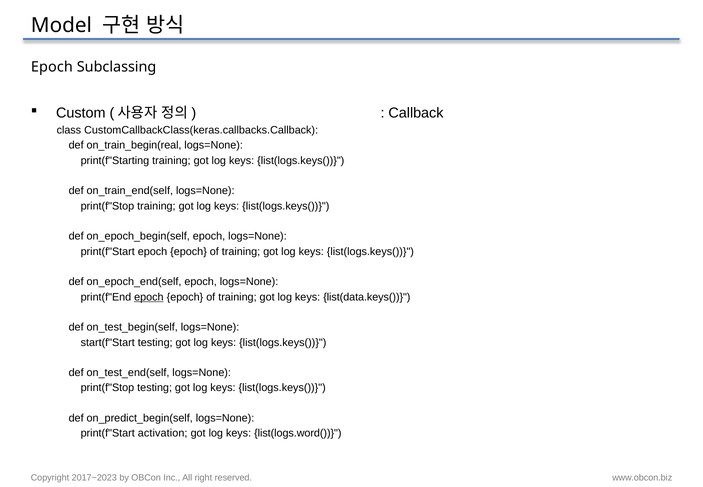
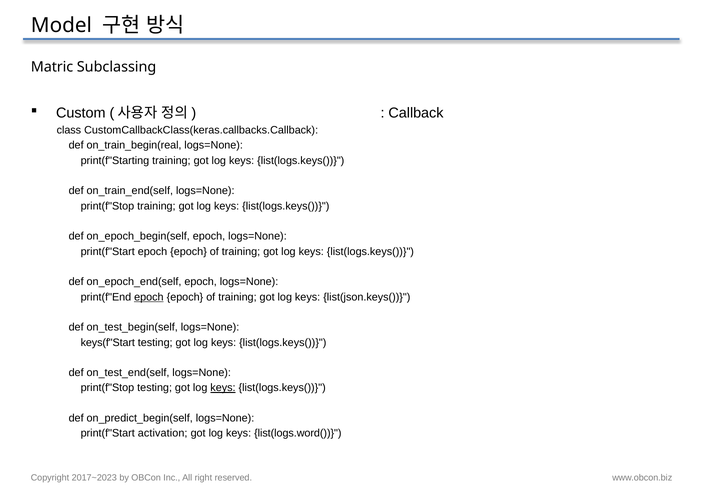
Epoch at (52, 67): Epoch -> Matric
list(data.keys(: list(data.keys( -> list(json.keys(
start(f"Start: start(f"Start -> keys(f"Start
keys at (223, 388) underline: none -> present
